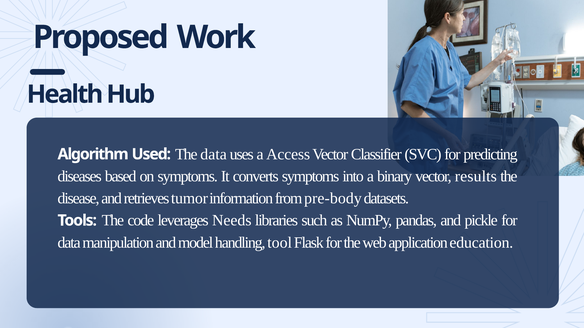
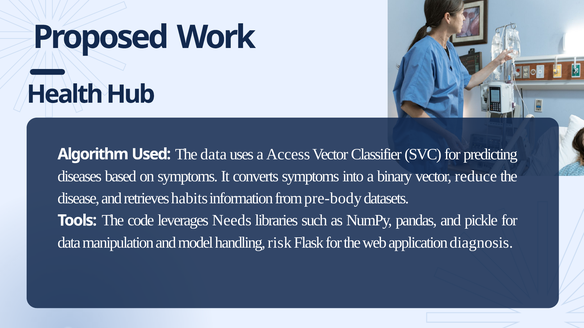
results: results -> reduce
tumor: tumor -> habits
tool: tool -> risk
education: education -> diagnosis
